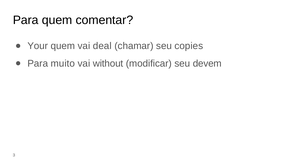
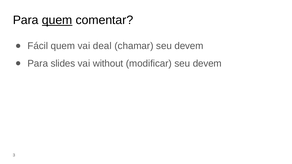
quem at (57, 20) underline: none -> present
Your: Your -> Fácil
chamar seu copies: copies -> devem
muito: muito -> slides
